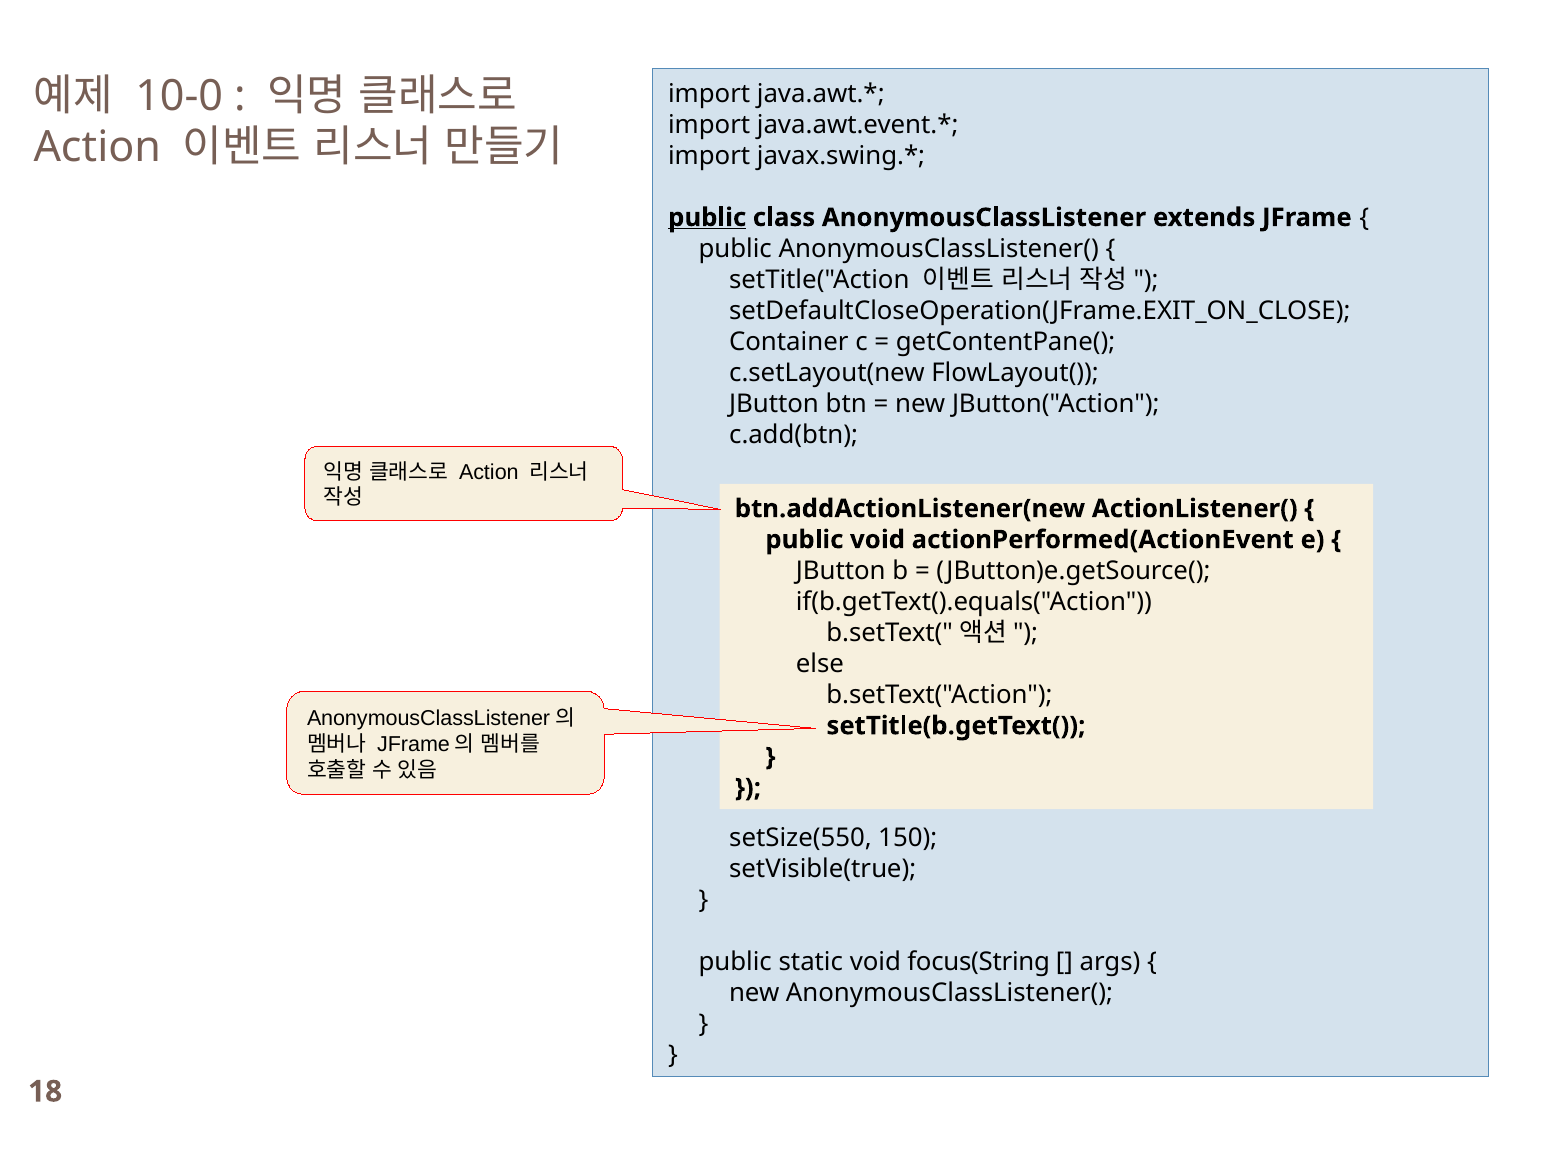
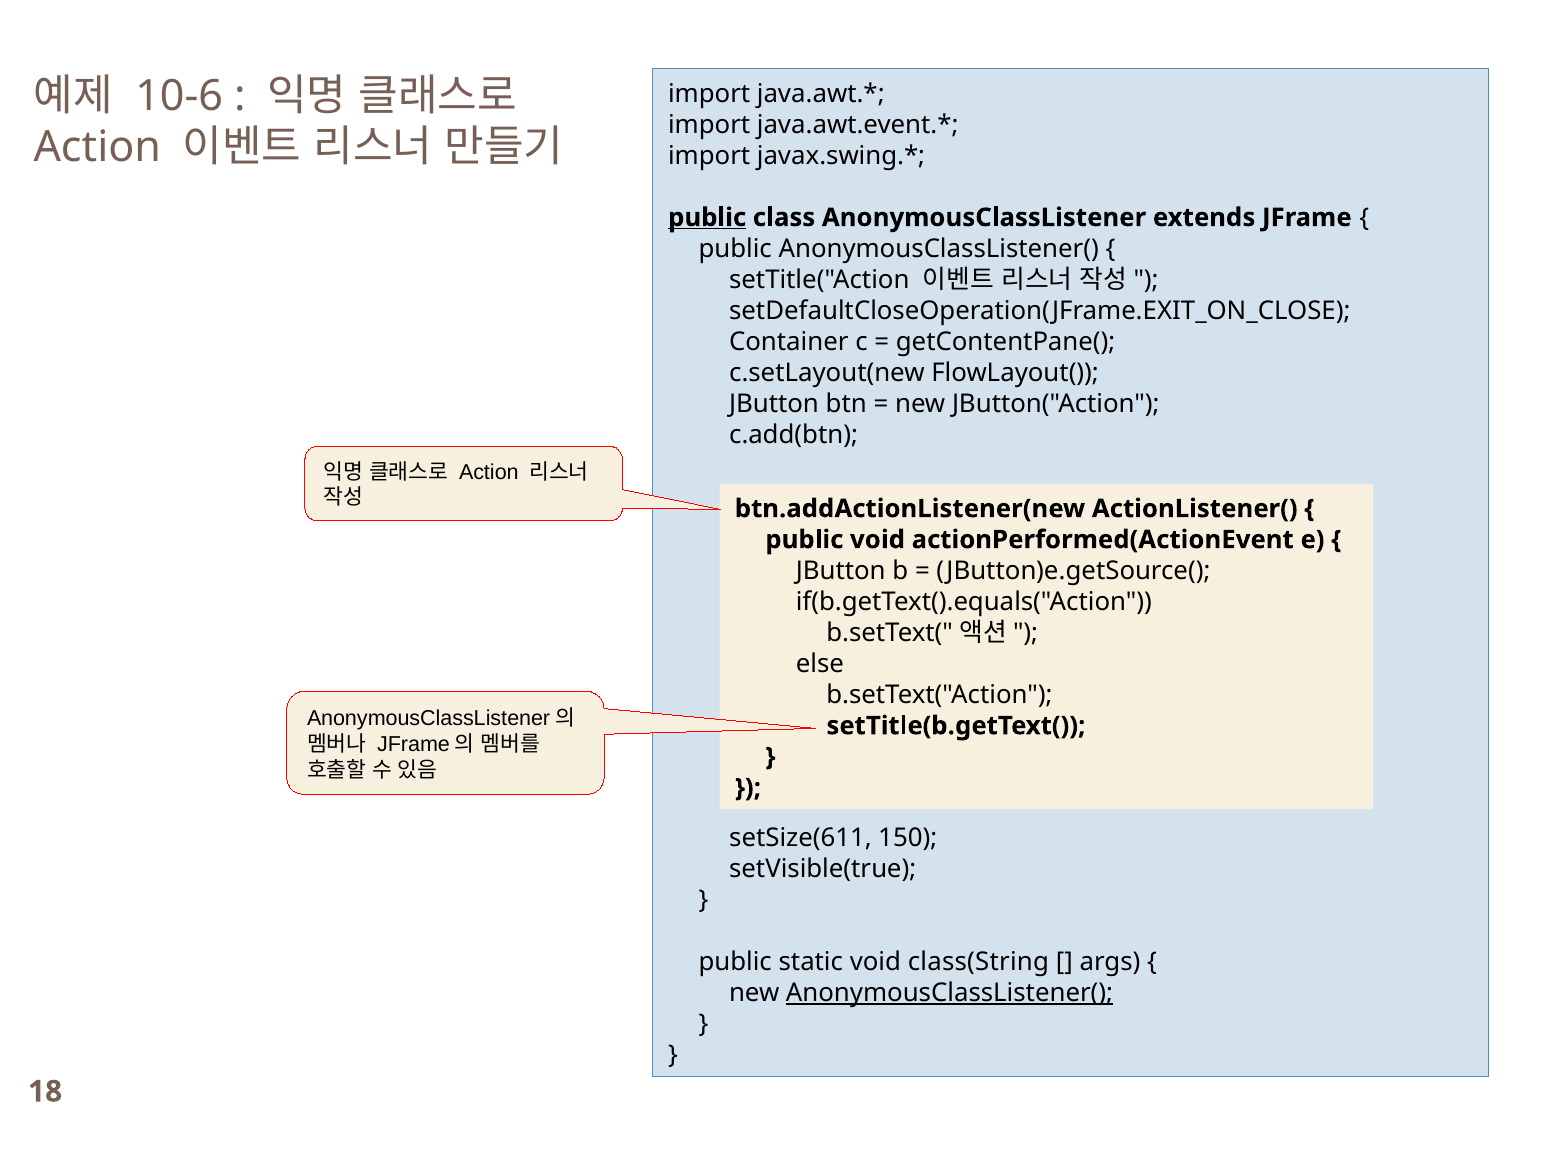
10-0: 10-0 -> 10-6
setSize(550: setSize(550 -> setSize(611
focus(String: focus(String -> class(String
AnonymousClassListener( at (950, 992) underline: none -> present
